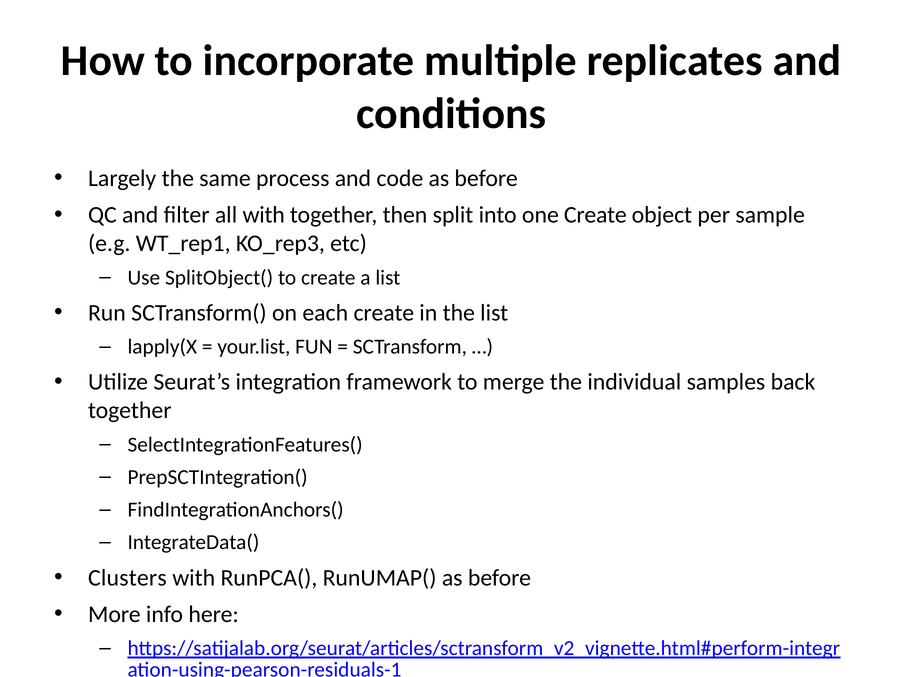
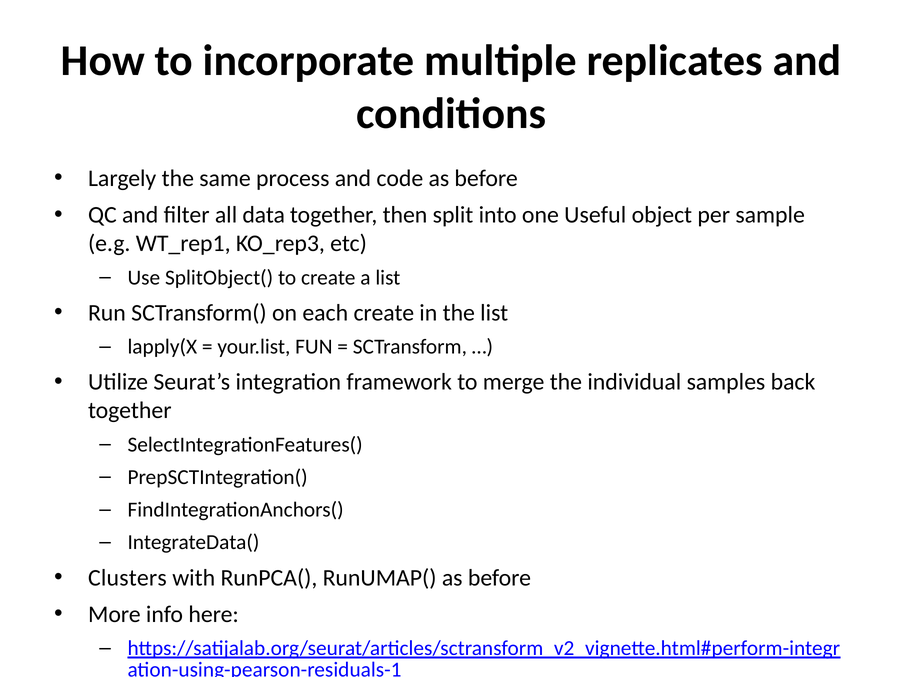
all with: with -> data
one Create: Create -> Useful
